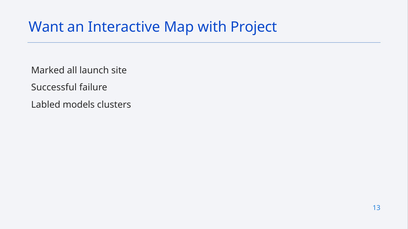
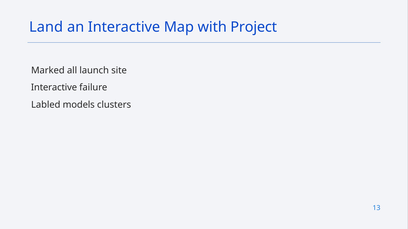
Want: Want -> Land
Successful at (54, 88): Successful -> Interactive
